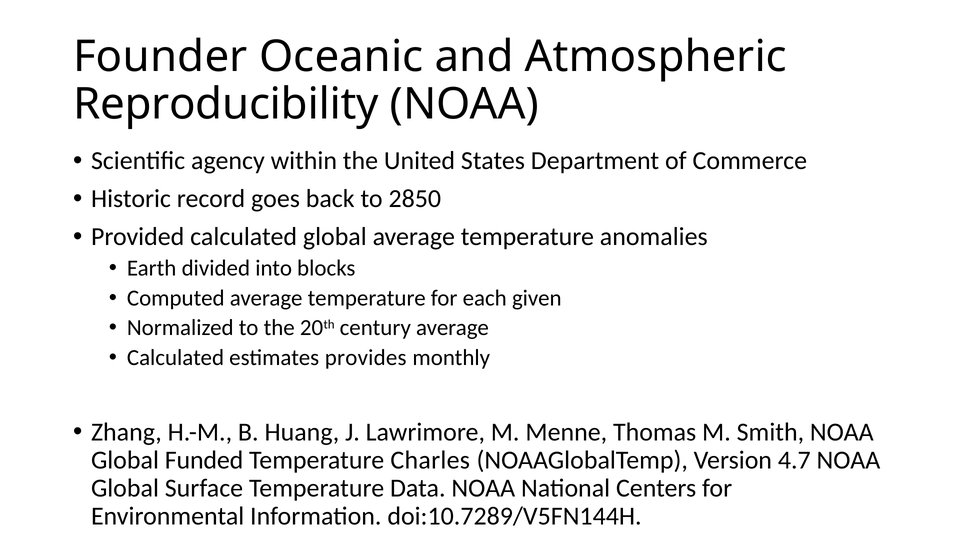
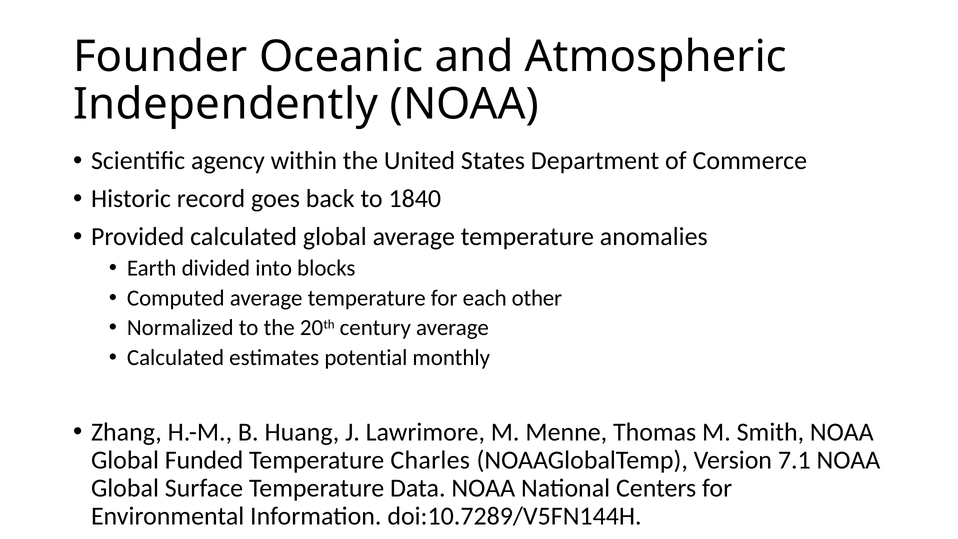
Reproducibility: Reproducibility -> Independently
2850: 2850 -> 1840
given: given -> other
provides: provides -> potential
4.7: 4.7 -> 7.1
